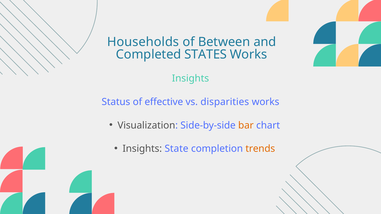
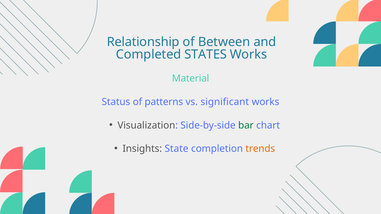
Households: Households -> Relationship
Insights at (190, 78): Insights -> Material
effective: effective -> patterns
disparities: disparities -> significant
bar colour: orange -> green
